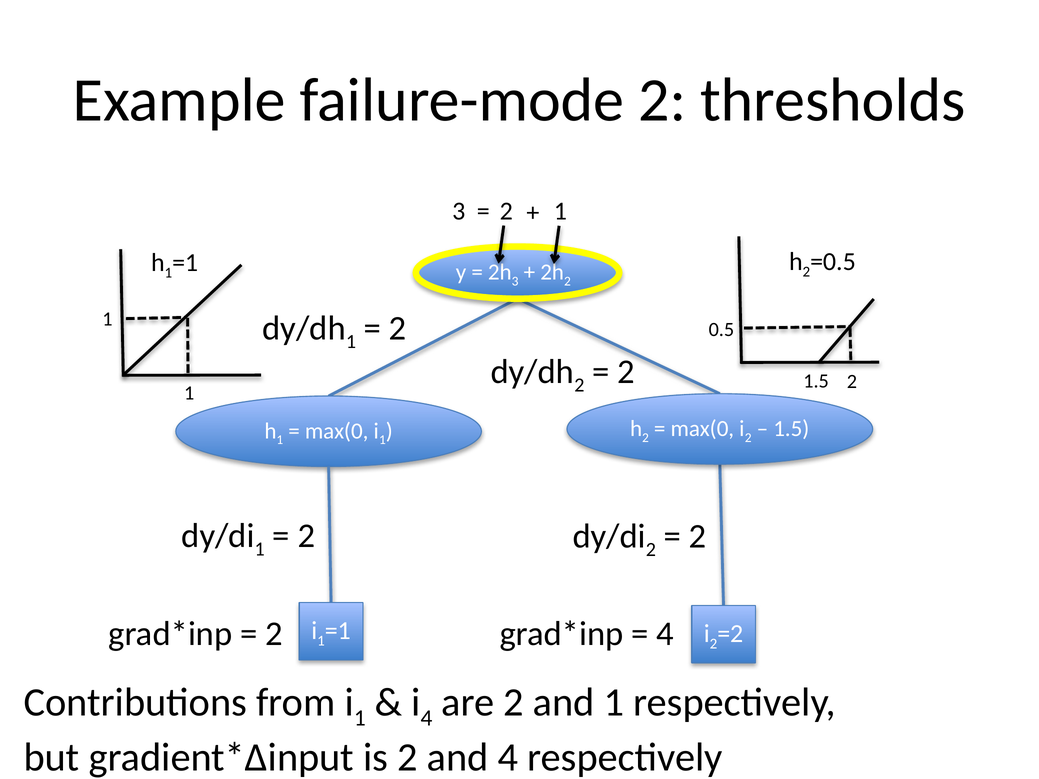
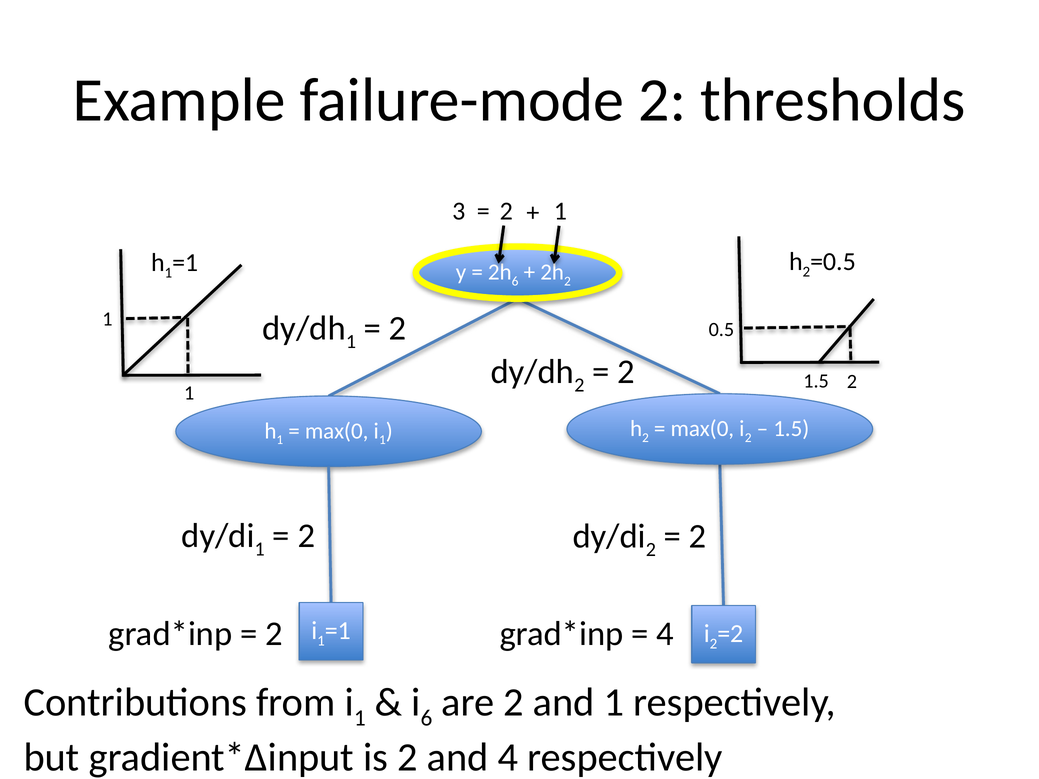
3 at (515, 281): 3 -> 6
4 at (426, 718): 4 -> 6
